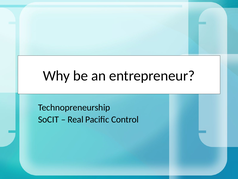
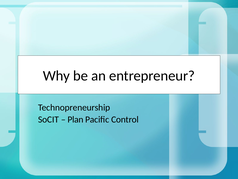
Real: Real -> Plan
